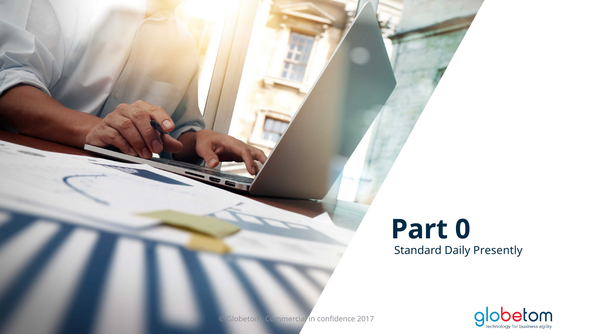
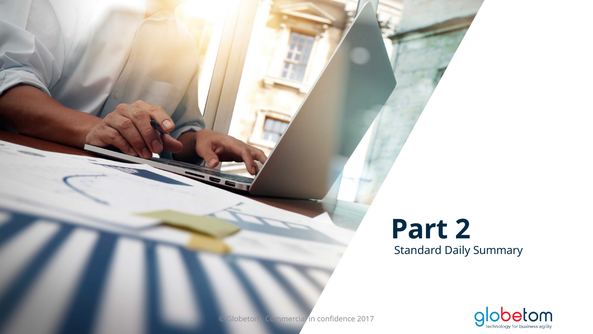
0: 0 -> 2
Presently: Presently -> Summary
